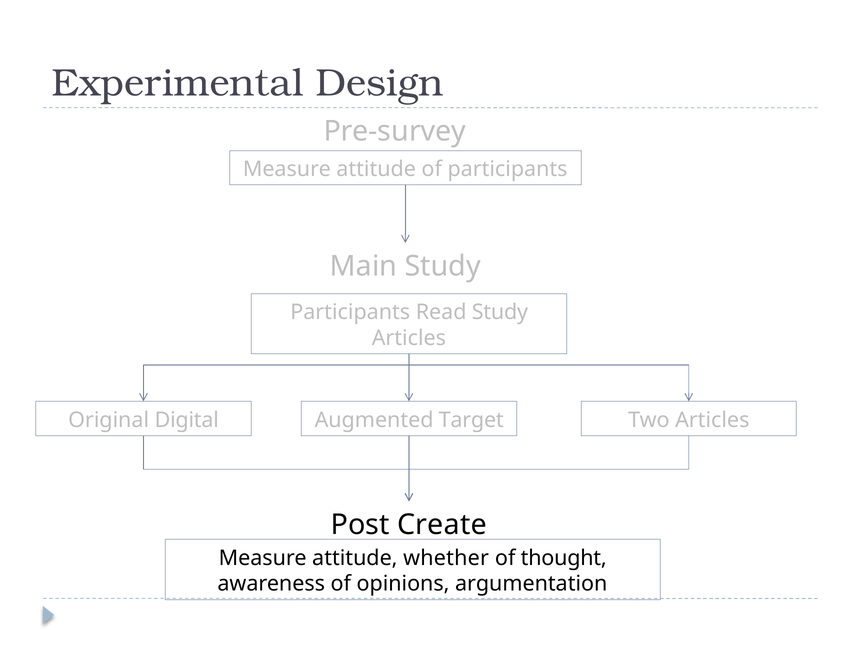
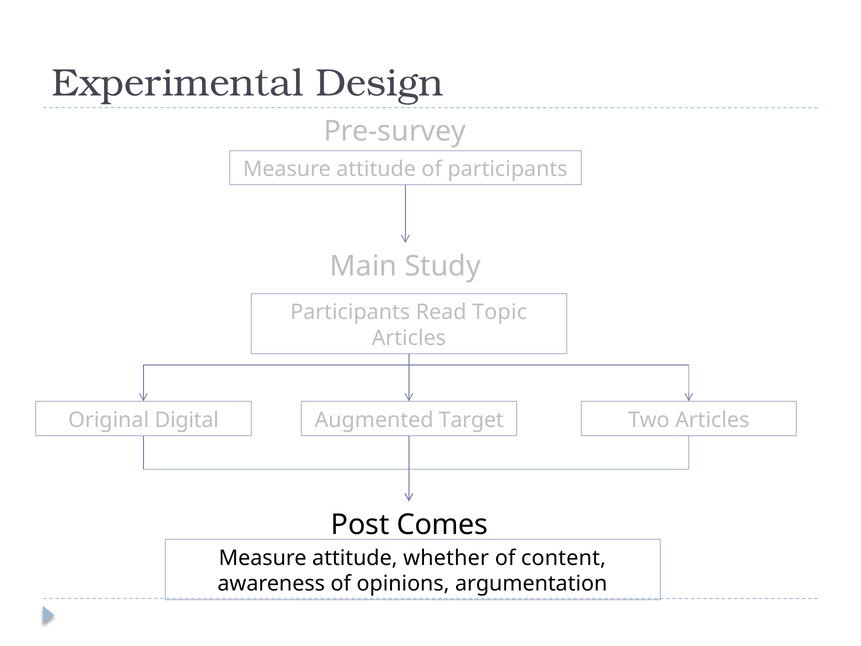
Read Study: Study -> Topic
Create: Create -> Comes
thought: thought -> content
